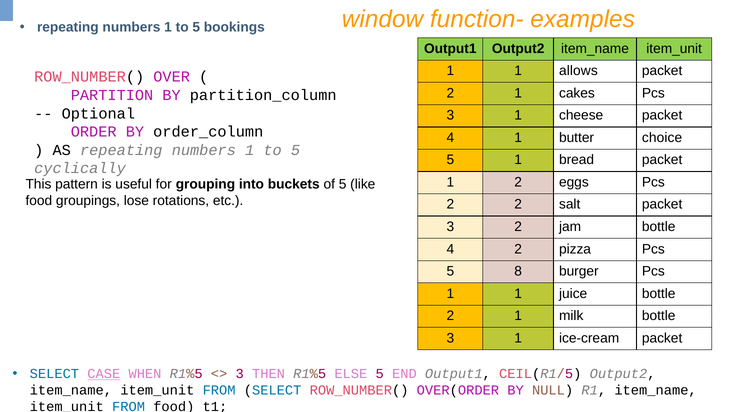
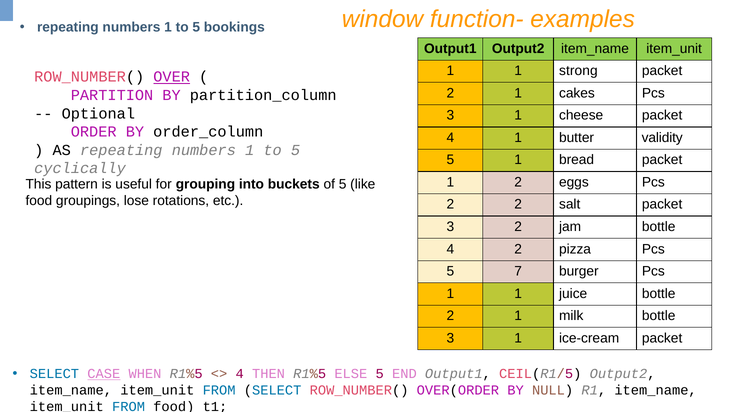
allows: allows -> strong
OVER underline: none -> present
choice: choice -> validity
8: 8 -> 7
3 at (240, 374): 3 -> 4
